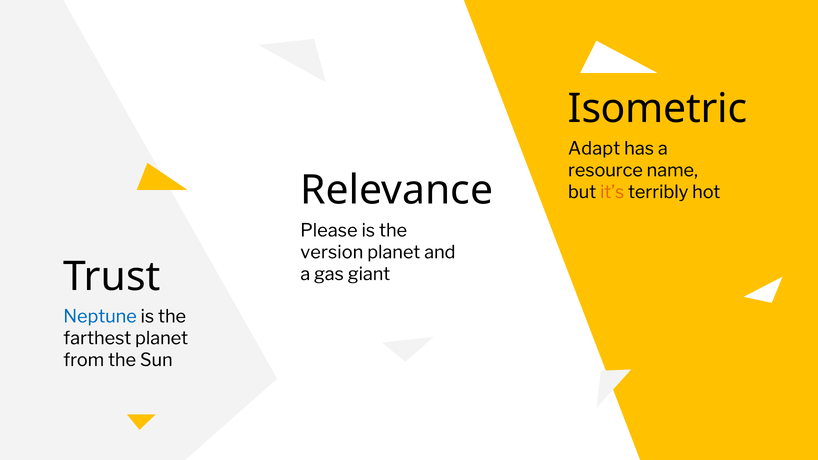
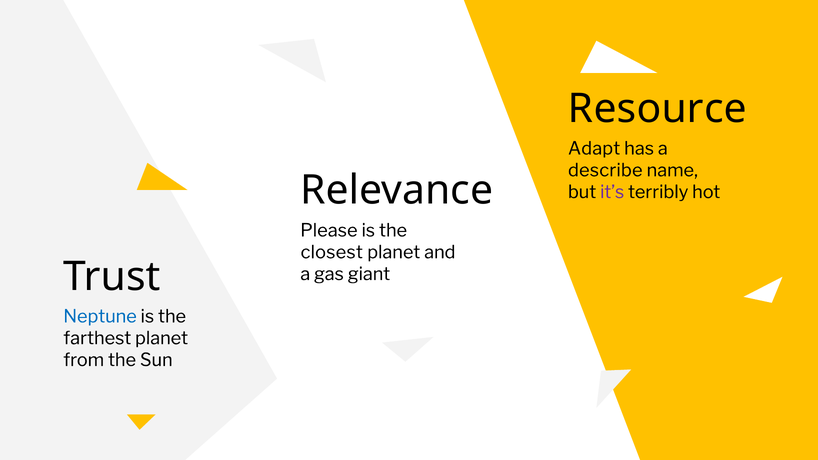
Isometric: Isometric -> Resource
resource: resource -> describe
it’s colour: orange -> purple
version: version -> closest
